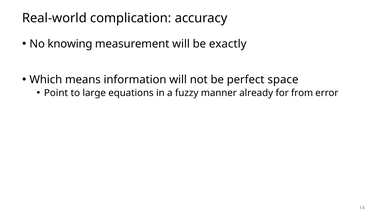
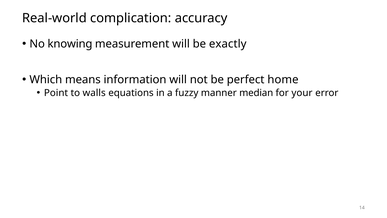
space: space -> home
large: large -> walls
already: already -> median
from: from -> your
